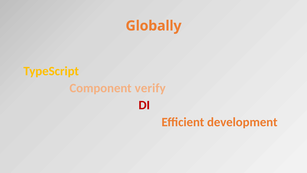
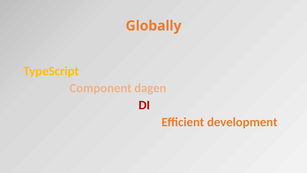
verify: verify -> dagen
